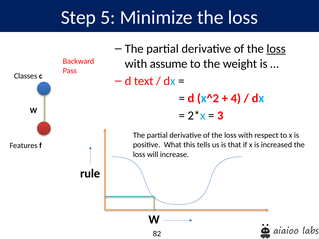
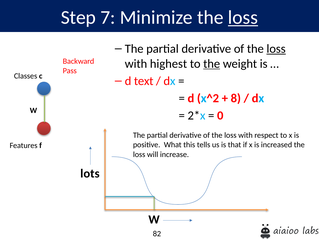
5: 5 -> 7
loss at (243, 17) underline: none -> present
assume: assume -> highest
the at (212, 64) underline: none -> present
4: 4 -> 8
3: 3 -> 0
rule: rule -> lots
